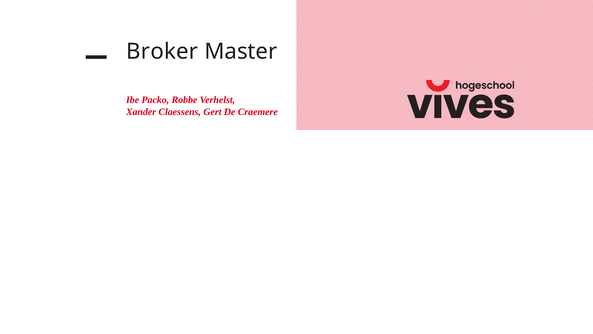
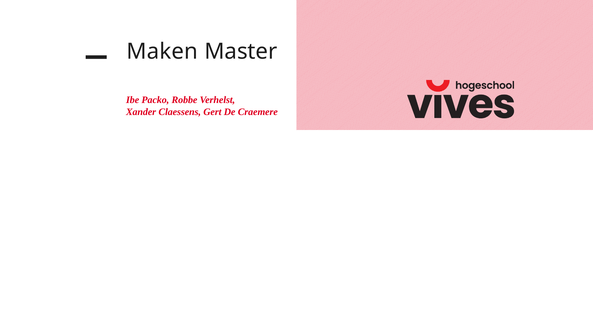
Broker: Broker -> Maken
